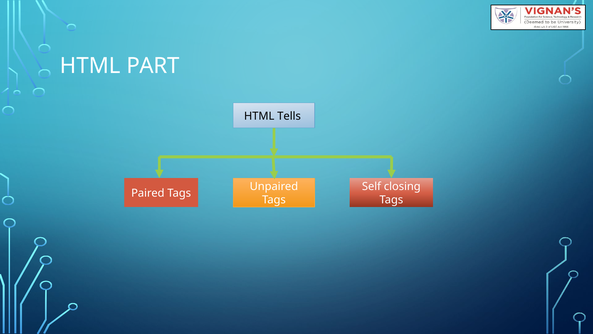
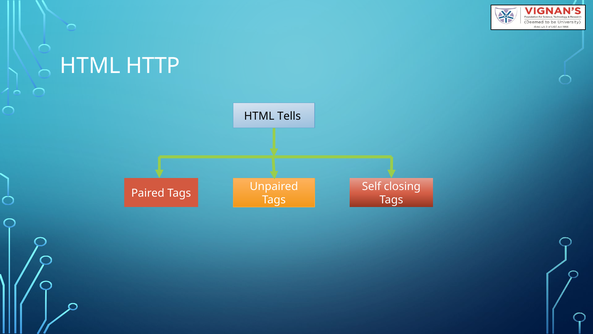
PART: PART -> HTTP
